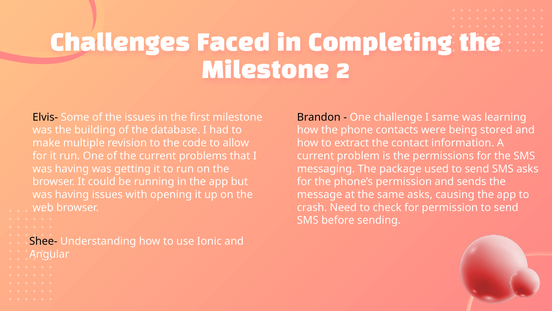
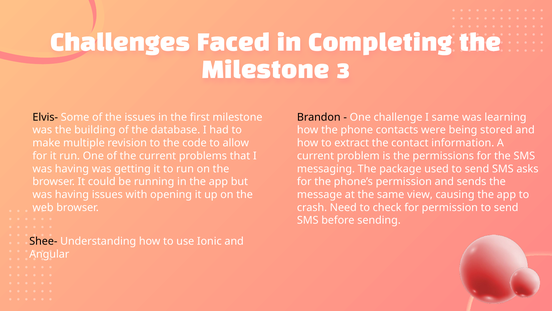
2: 2 -> 3
same asks: asks -> view
